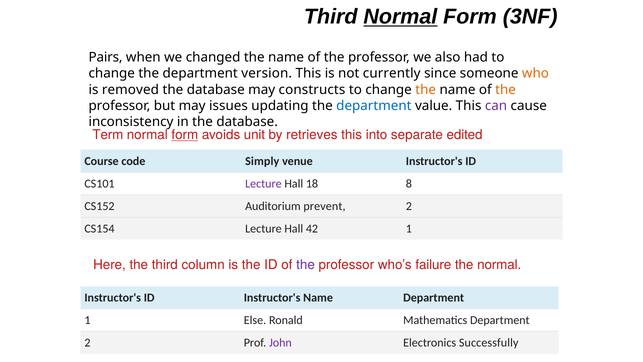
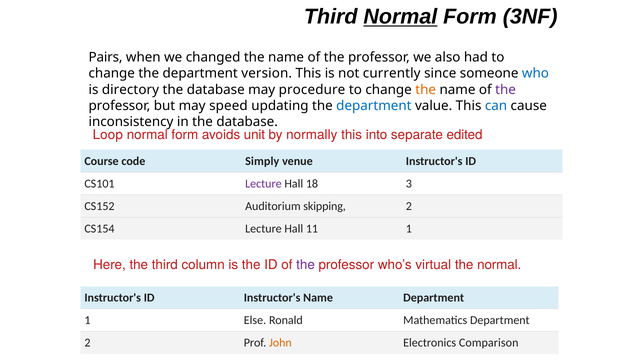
who colour: orange -> blue
removed: removed -> directory
constructs: constructs -> procedure
the at (506, 90) colour: orange -> purple
issues: issues -> speed
can colour: purple -> blue
Term: Term -> Loop
form at (185, 135) underline: present -> none
retrieves: retrieves -> normally
8: 8 -> 3
prevent: prevent -> skipping
42: 42 -> 11
failure: failure -> virtual
John colour: purple -> orange
Successfully: Successfully -> Comparison
